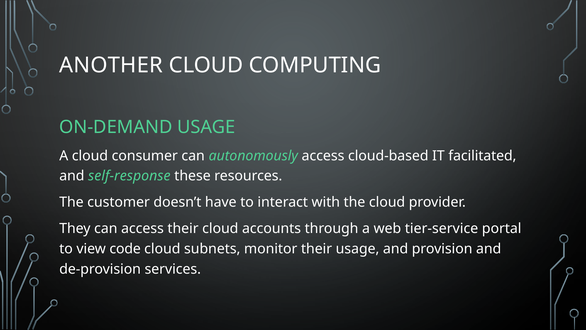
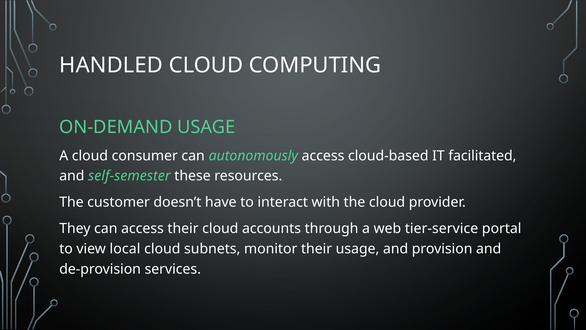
ANOTHER: ANOTHER -> HANDLED
self-response: self-response -> self-semester
code: code -> local
